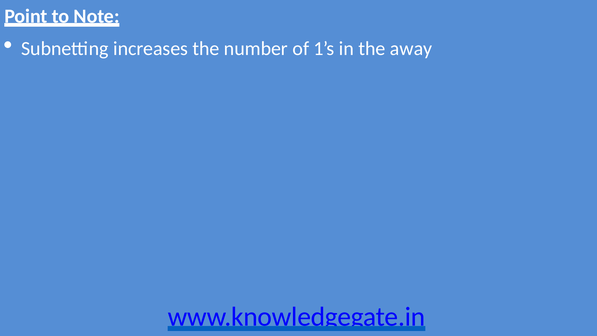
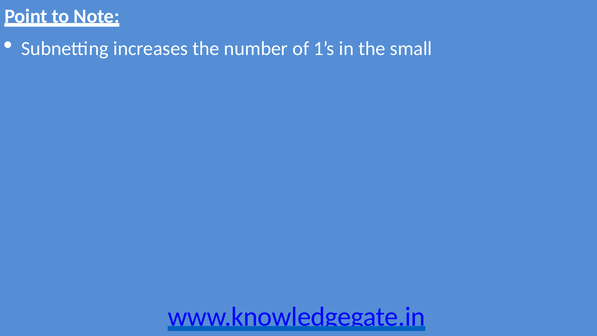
away: away -> small
